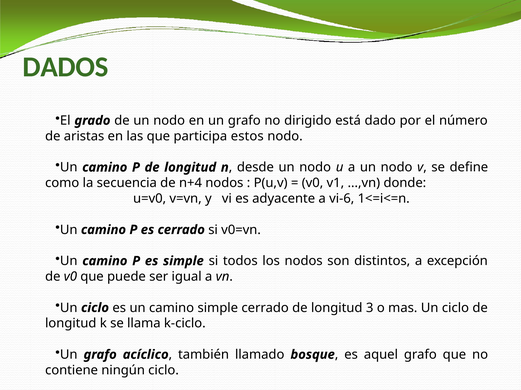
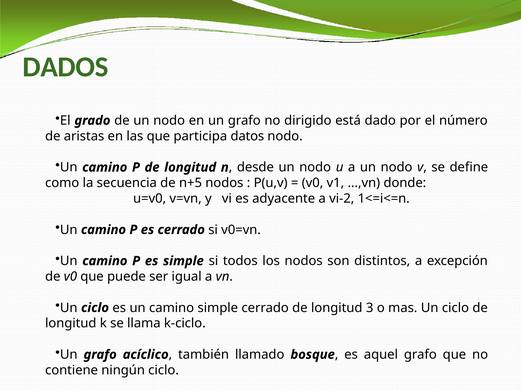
estos: estos -> datos
n+4: n+4 -> n+5
vi-6: vi-6 -> vi-2
